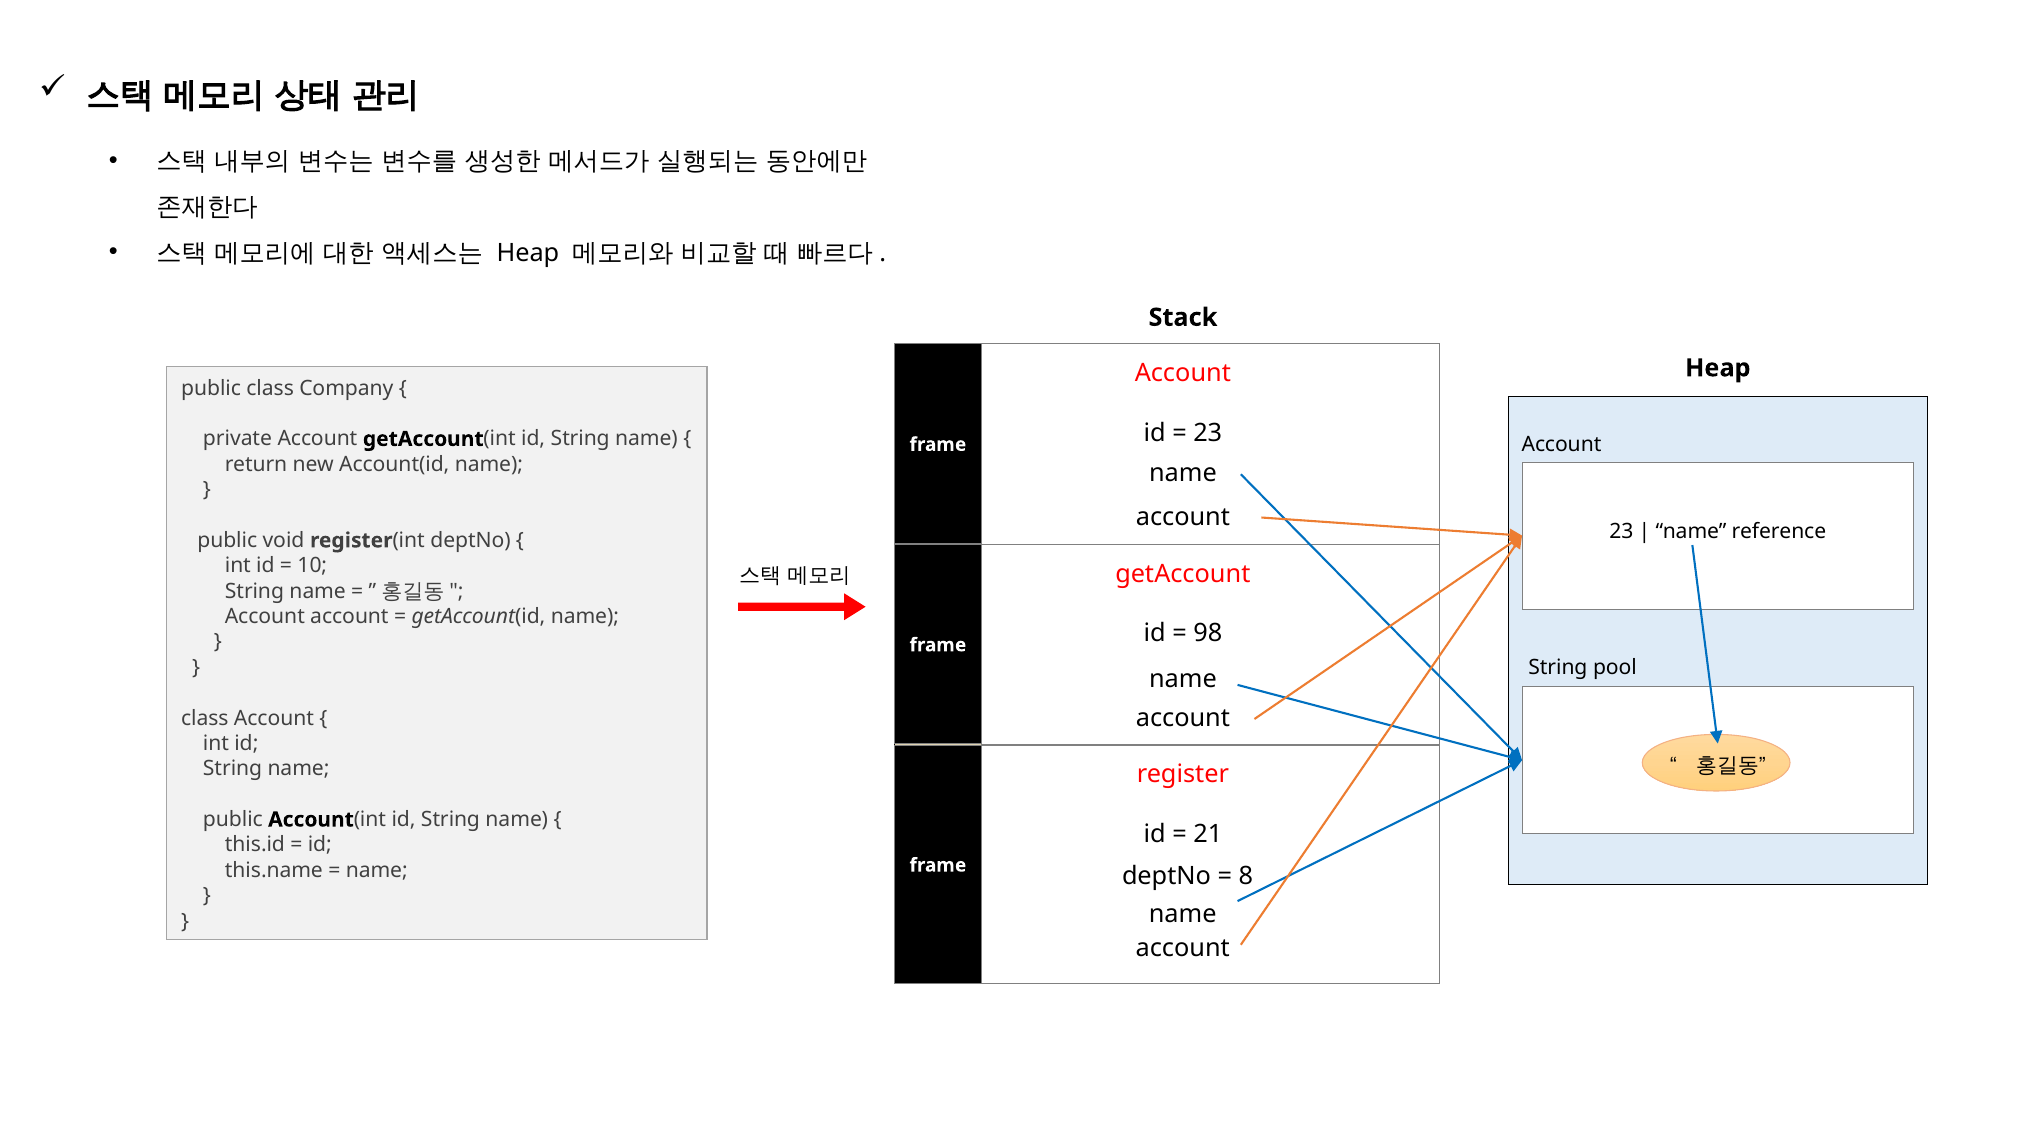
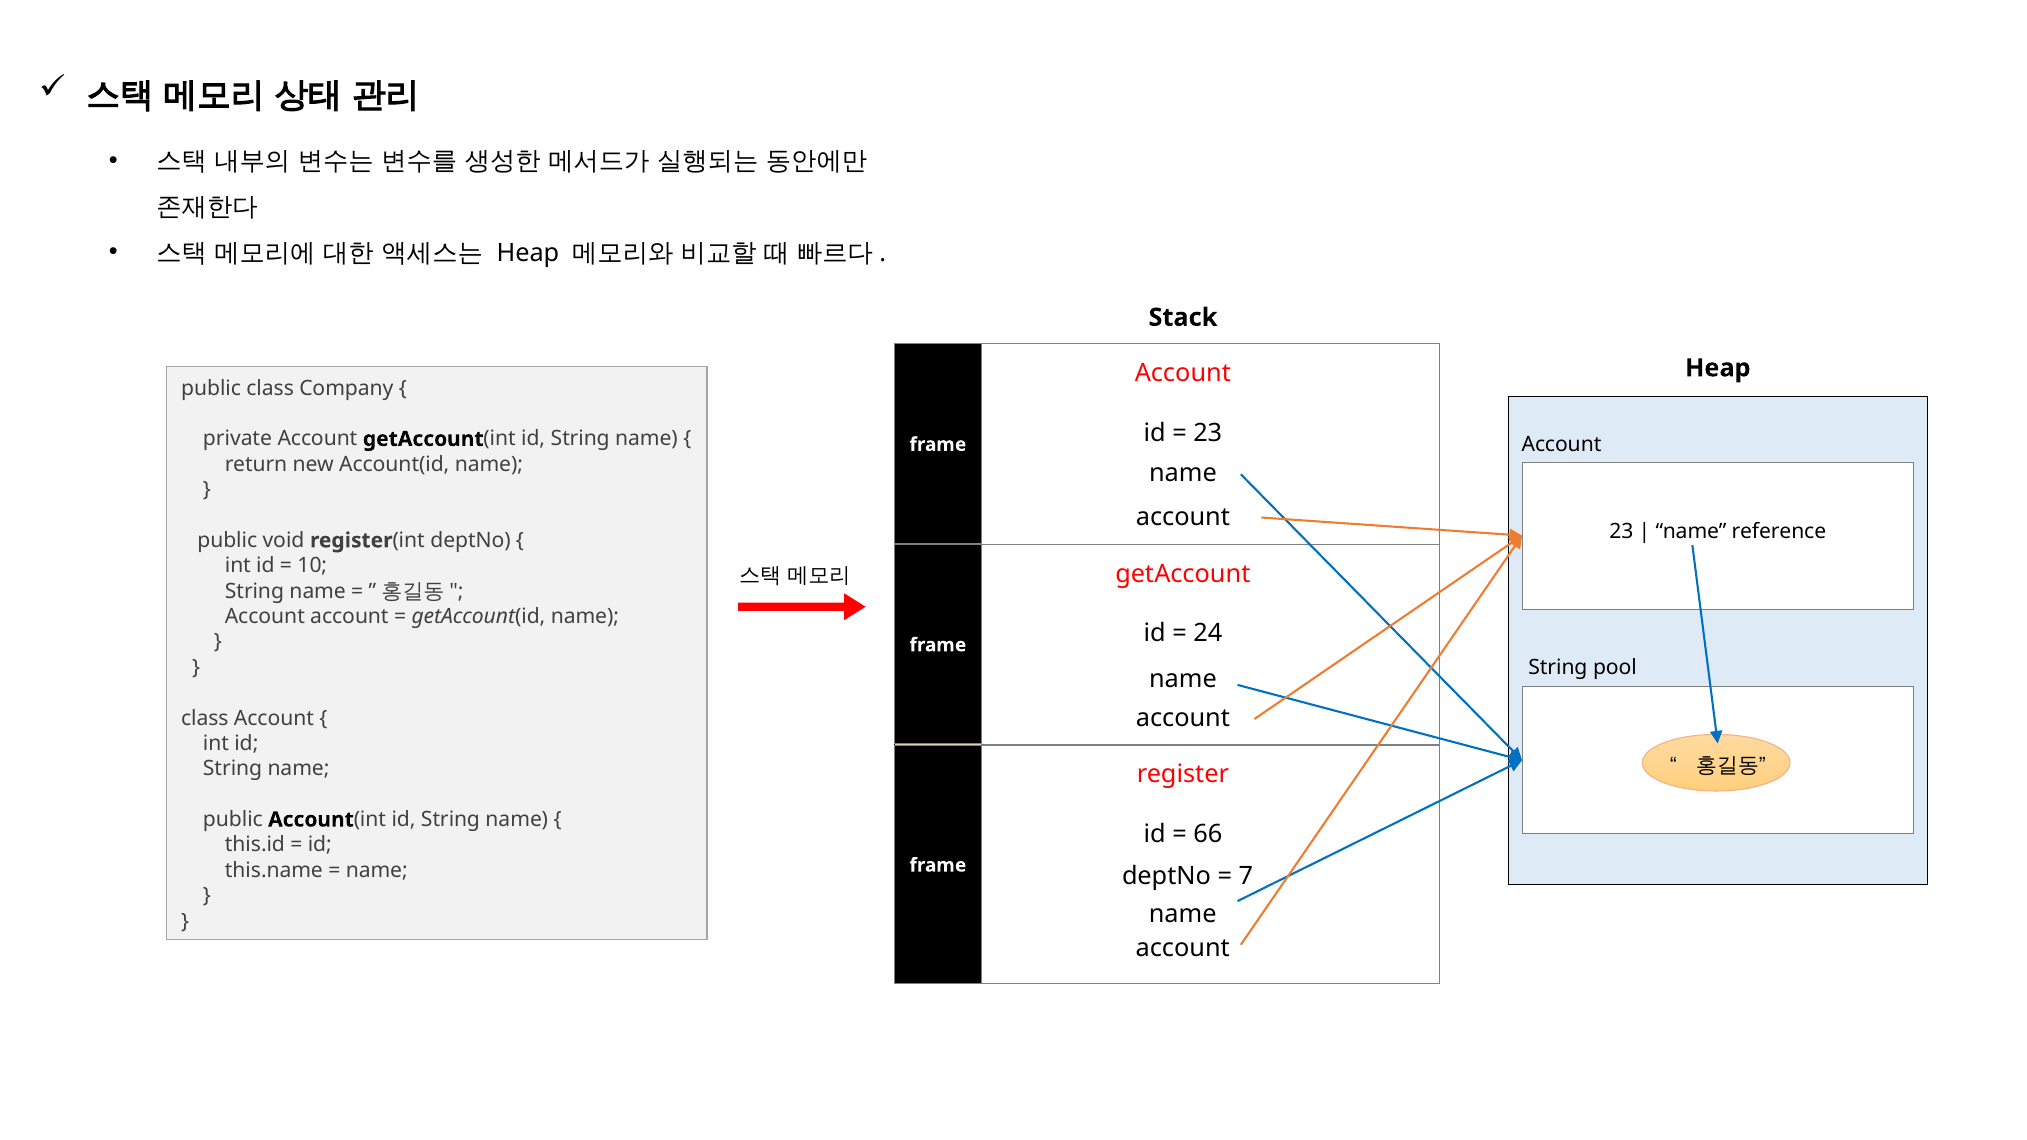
98: 98 -> 24
21: 21 -> 66
8: 8 -> 7
